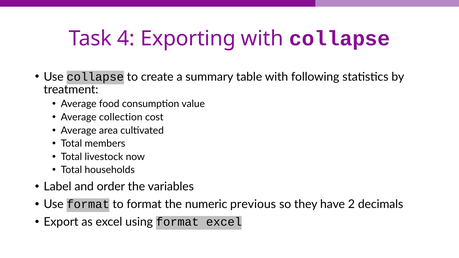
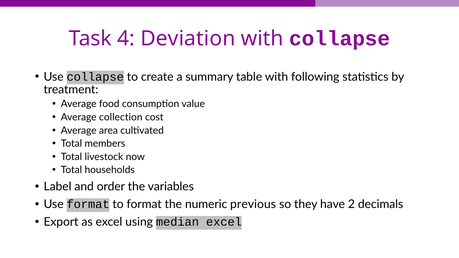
Exporting: Exporting -> Deviation
using format: format -> median
